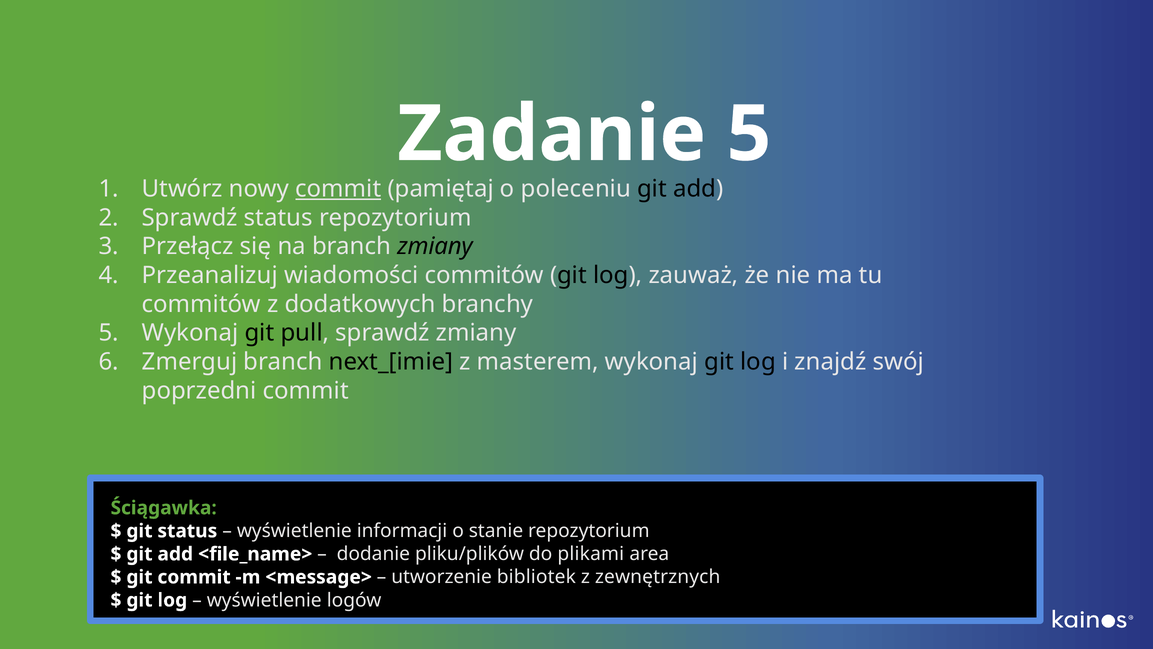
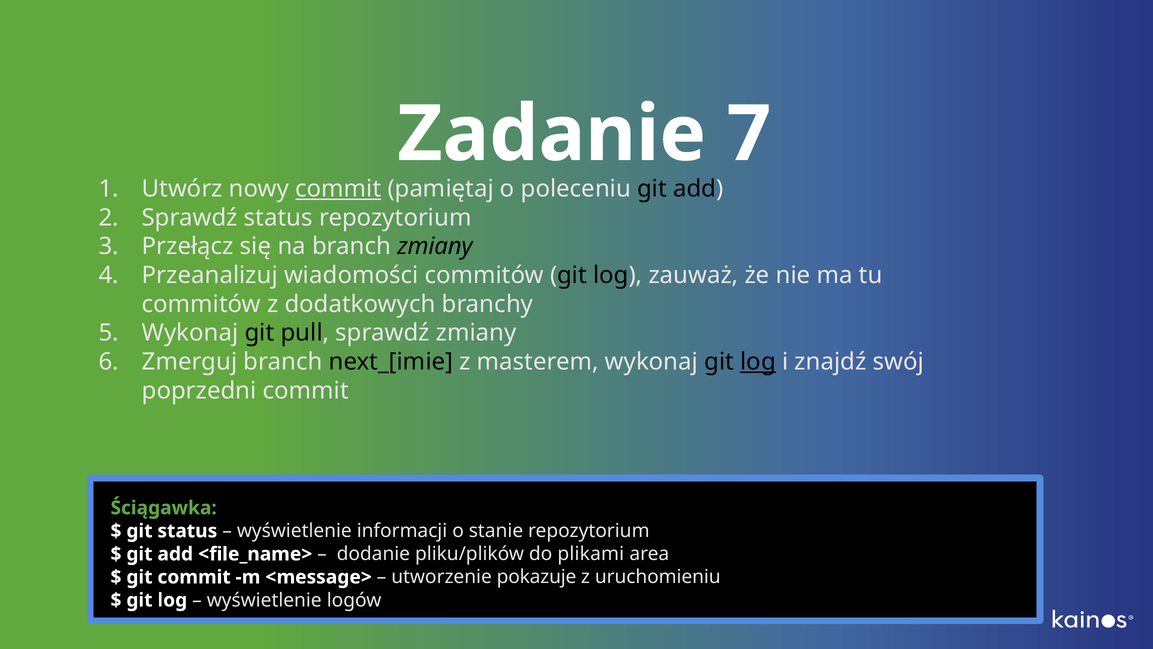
5 at (749, 134): 5 -> 7
log at (758, 362) underline: none -> present
bibliotek: bibliotek -> pokazuje
zewnętrznych: zewnętrznych -> uruchomieniu
